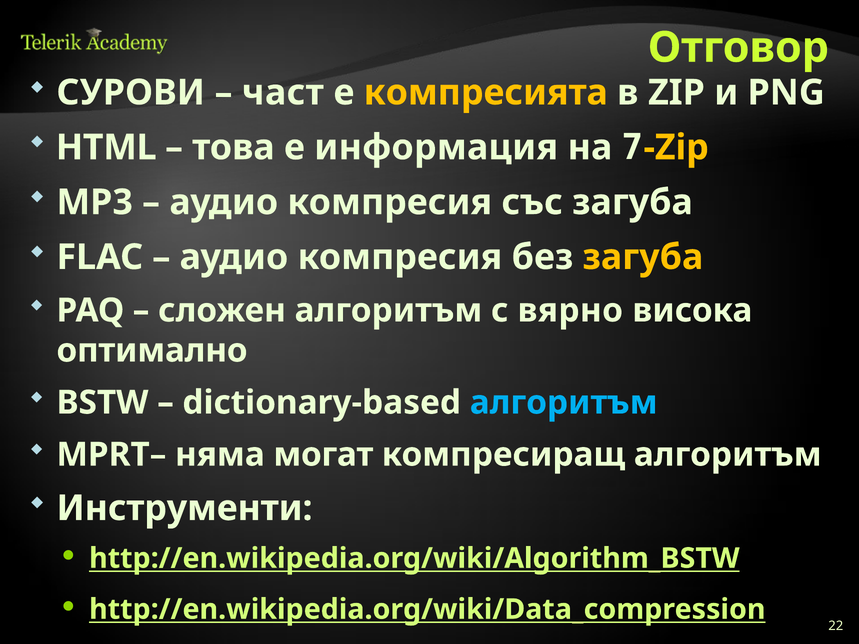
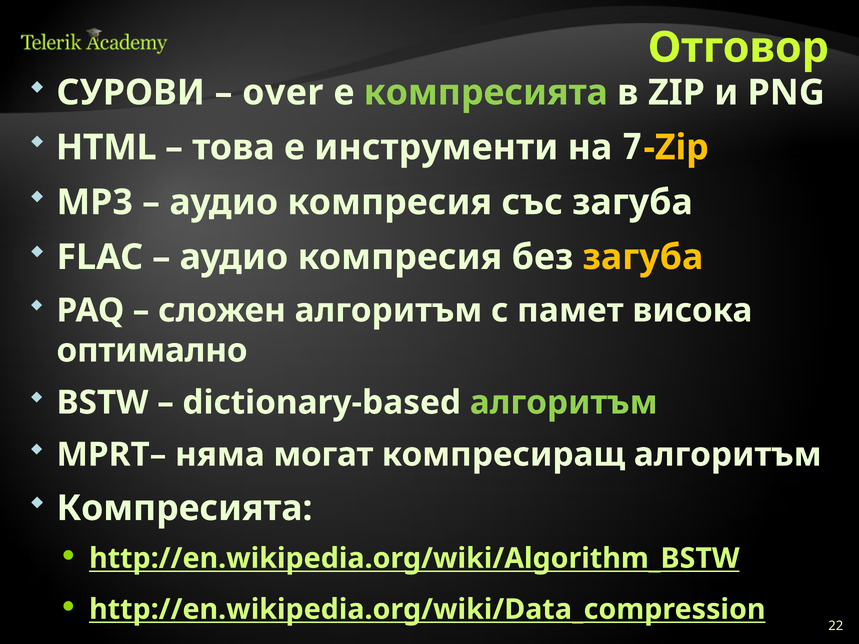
част: част -> over
компресията at (486, 93) colour: yellow -> light green
информация: информация -> инструменти
вярно: вярно -> памет
алгоритъм at (564, 403) colour: light blue -> light green
Инструменти at (185, 508): Инструменти -> Компресията
